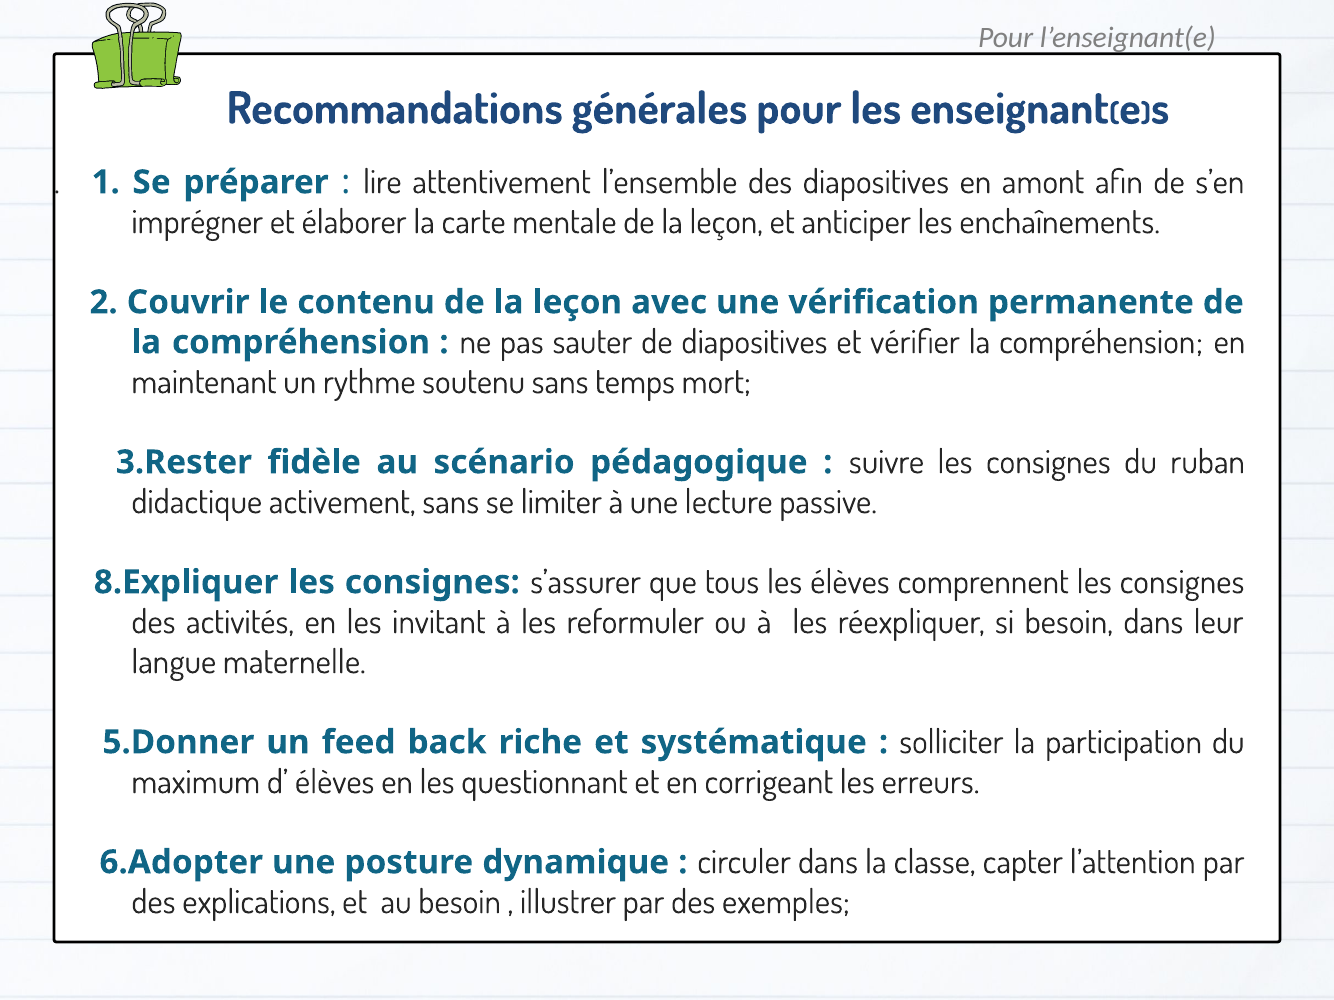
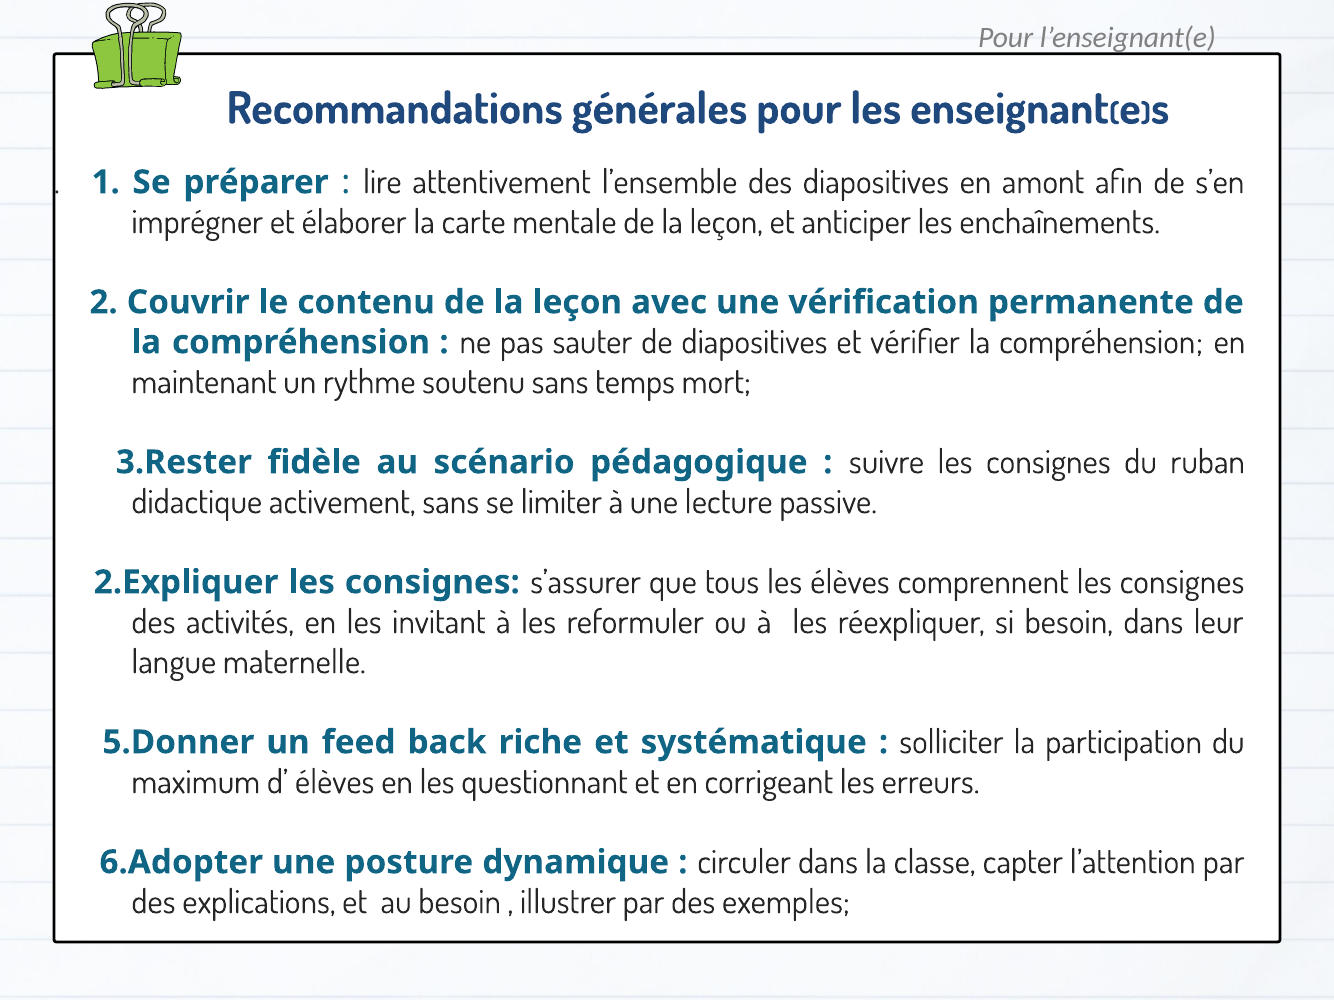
8.Expliquer: 8.Expliquer -> 2.Expliquer
